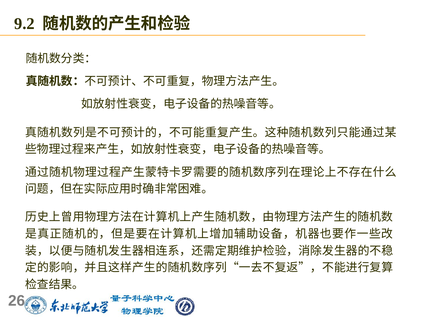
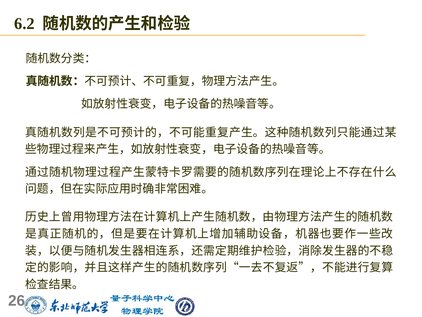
9.2: 9.2 -> 6.2
